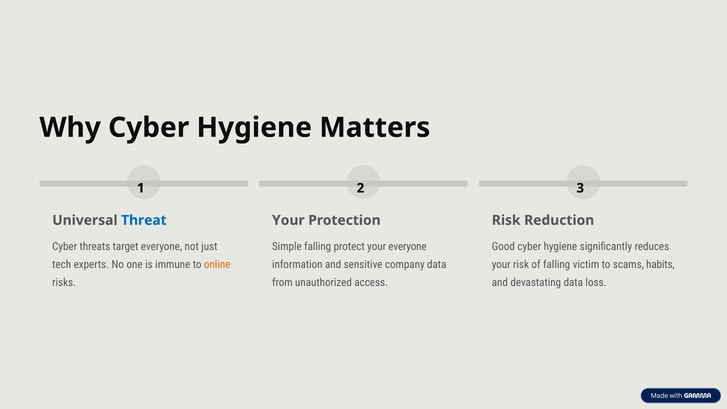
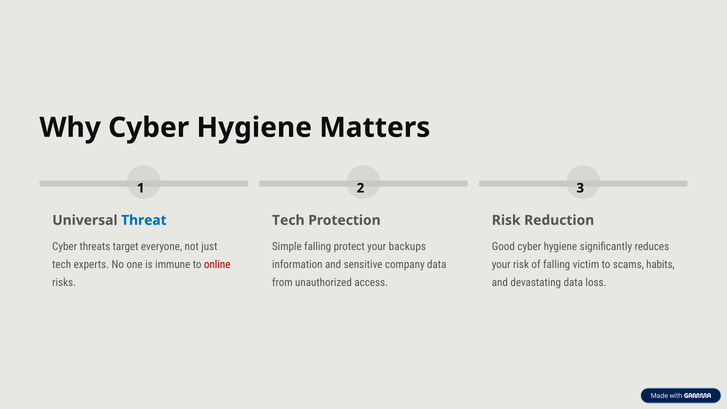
Your at (288, 220): Your -> Tech
your everyone: everyone -> backups
online colour: orange -> red
